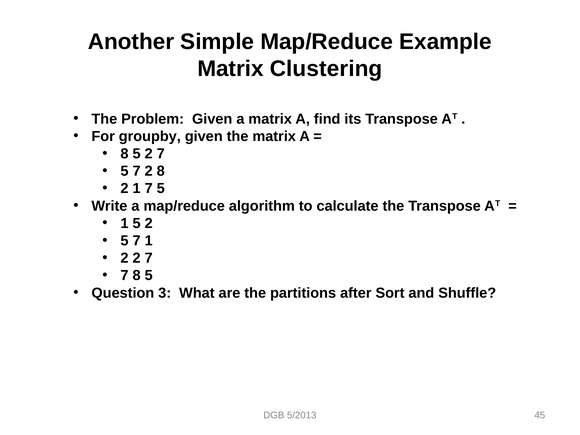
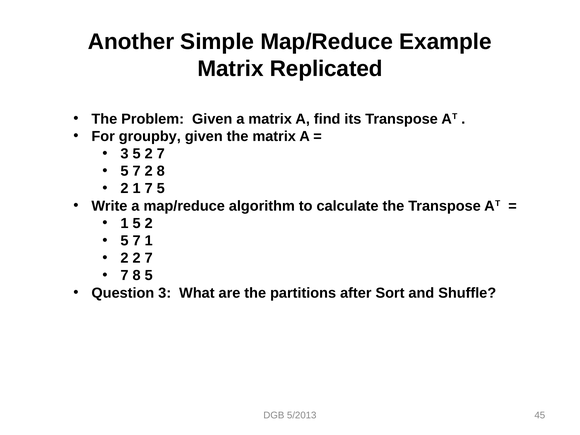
Clustering: Clustering -> Replicated
8 at (125, 154): 8 -> 3
